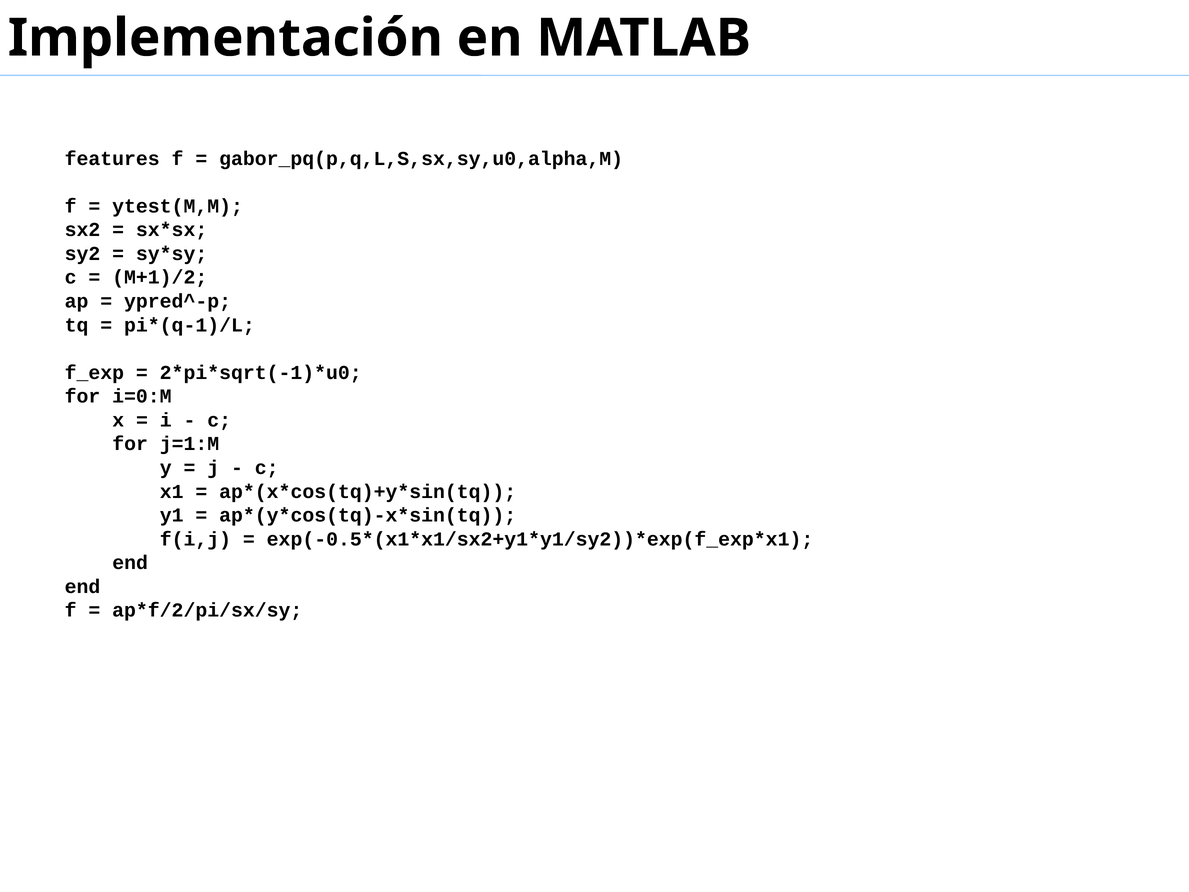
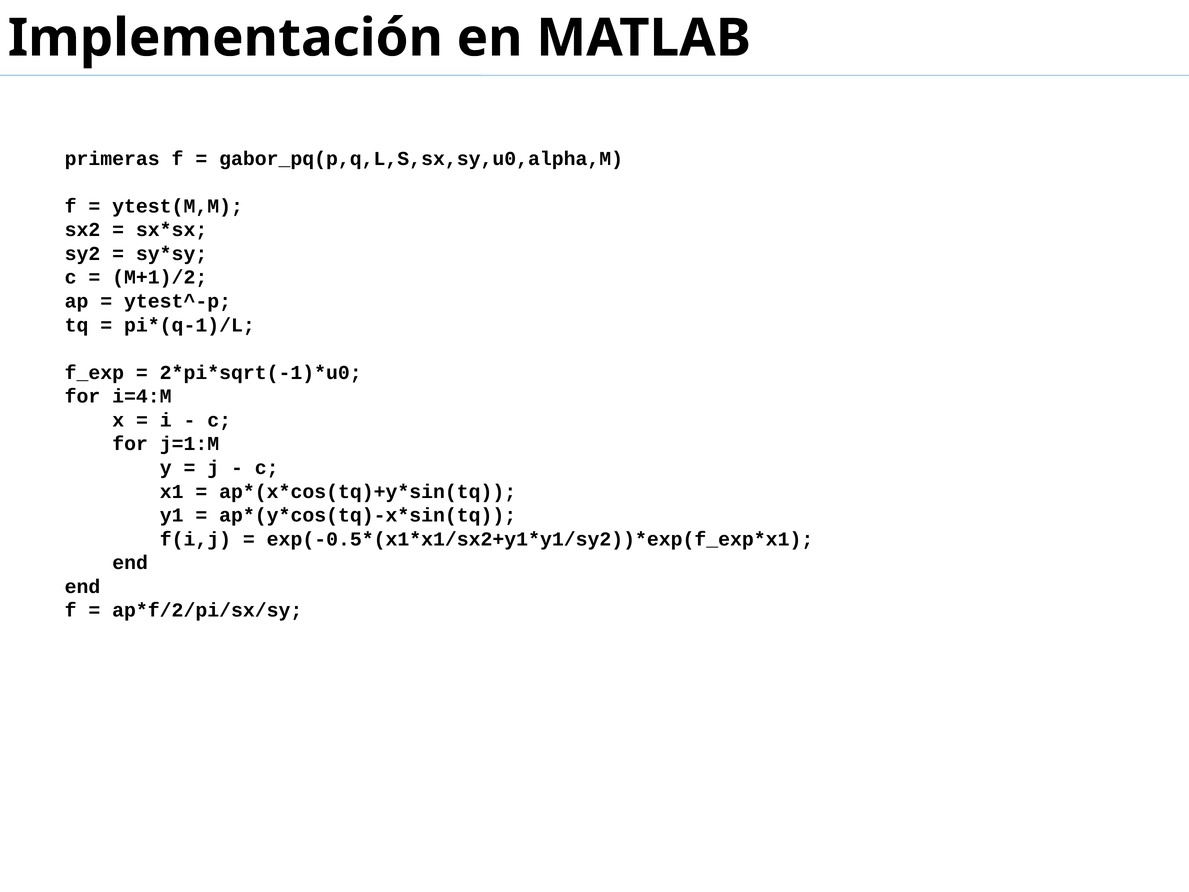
features: features -> primeras
ypred^-p: ypred^-p -> ytest^-p
i=0:M: i=0:M -> i=4:M
